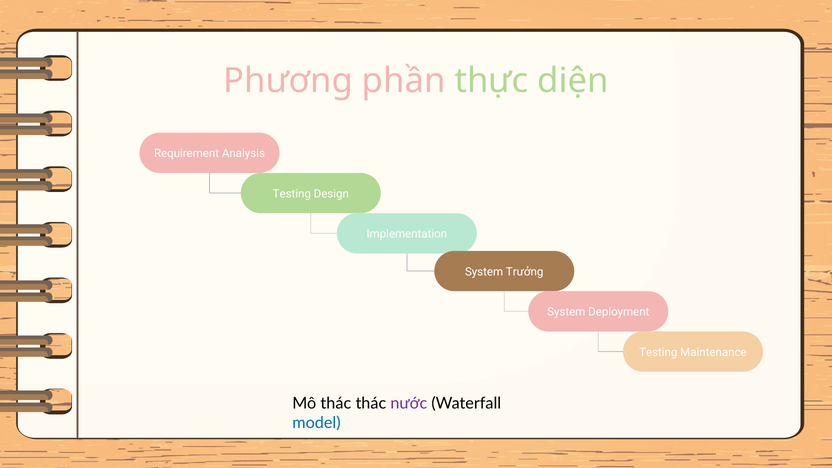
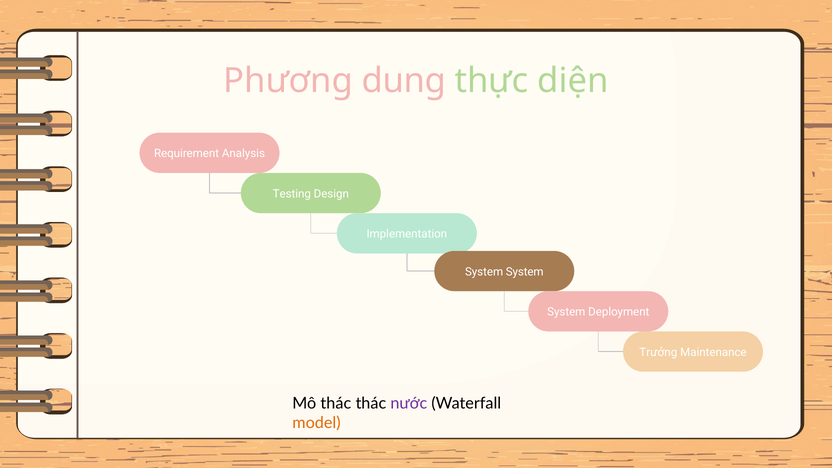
phần: phần -> dụng
Trưởng at (525, 272): Trưởng -> System
Testing at (658, 352): Testing -> Trưởng
model colour: blue -> orange
